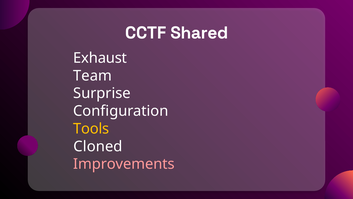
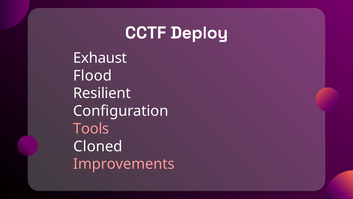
Shared: Shared -> Deploy
Team: Team -> Flood
Surprise: Surprise -> Resilient
Tools colour: yellow -> pink
